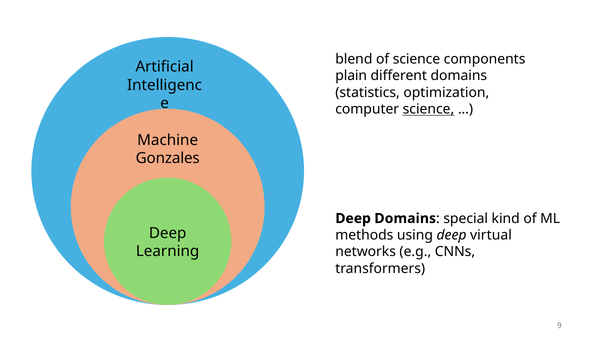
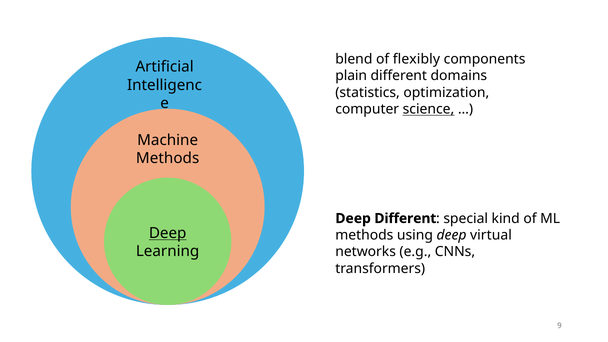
of science: science -> flexibly
Gonzales at (168, 158): Gonzales -> Methods
Deep Domains: Domains -> Different
Deep at (168, 233) underline: none -> present
